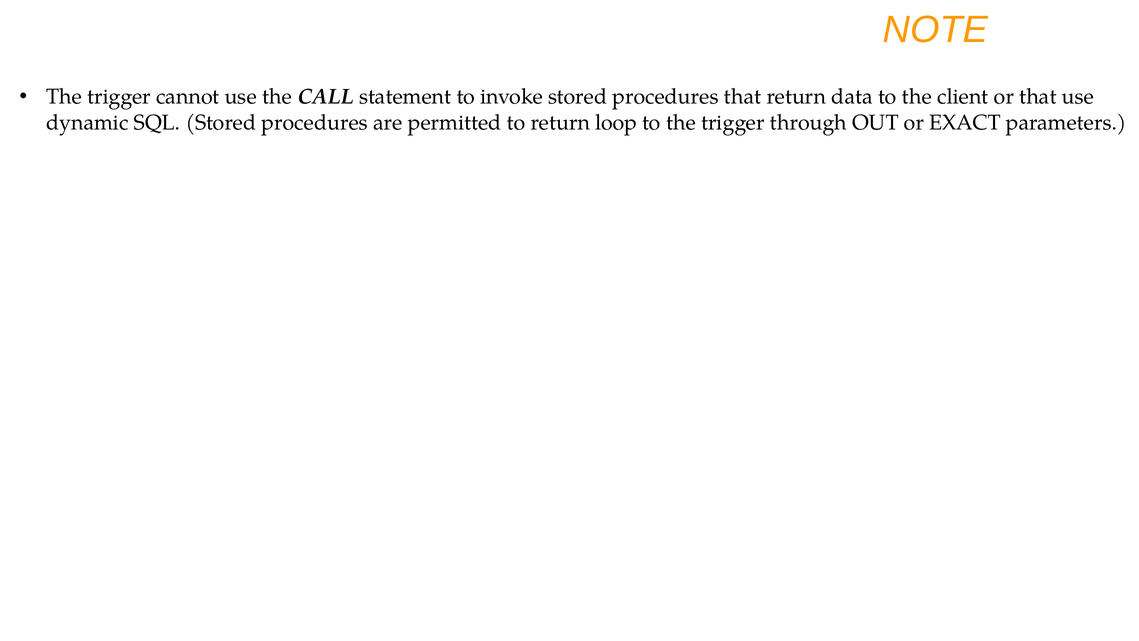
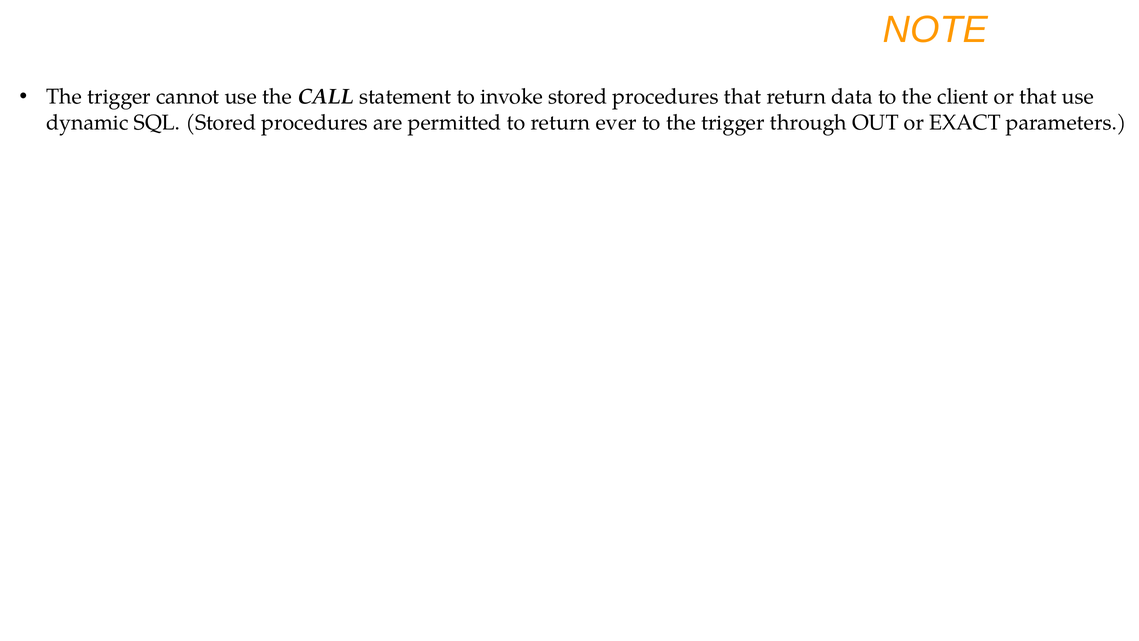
loop: loop -> ever
